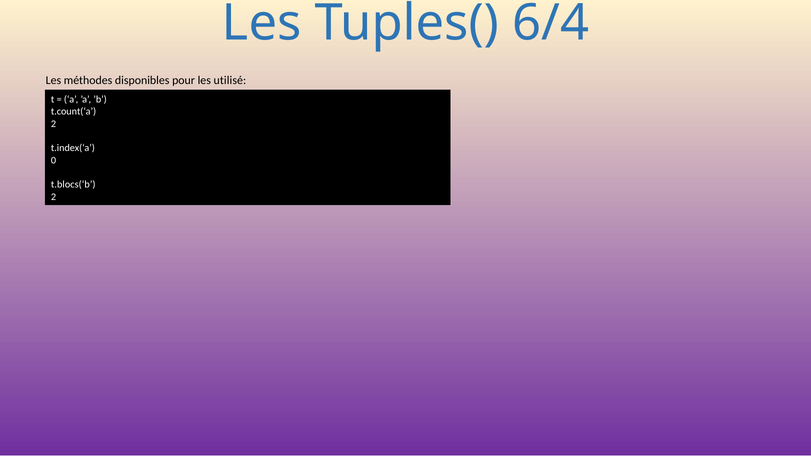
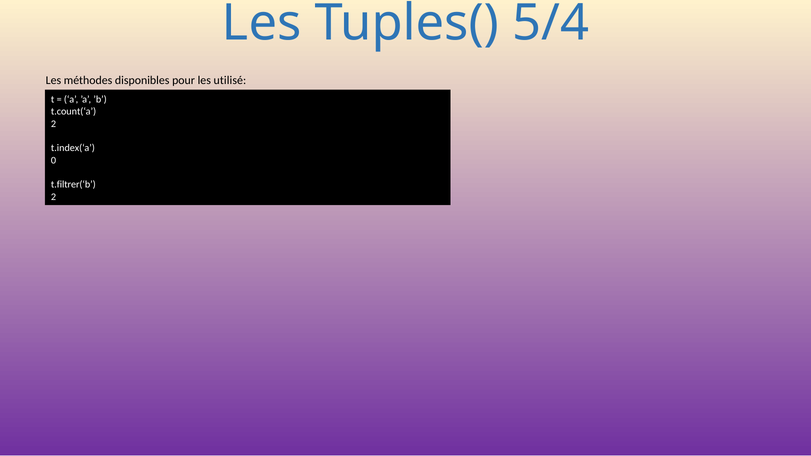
6/4: 6/4 -> 5/4
t.blocs(‘b: t.blocs(‘b -> t.filtrer(‘b
